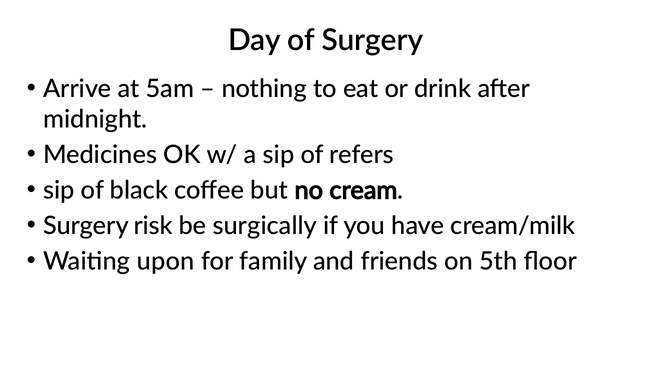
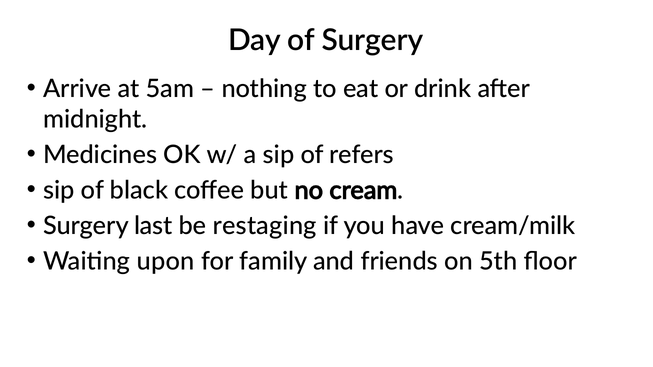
risk: risk -> last
surgically: surgically -> restaging
